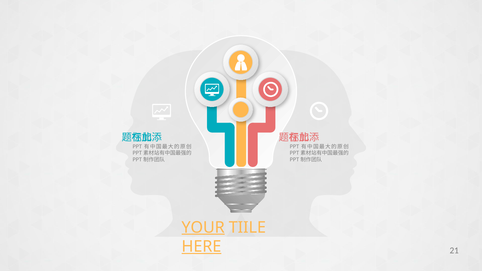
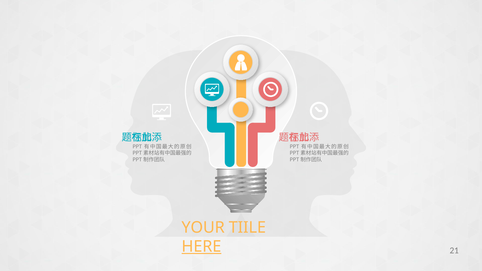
YOUR underline: present -> none
